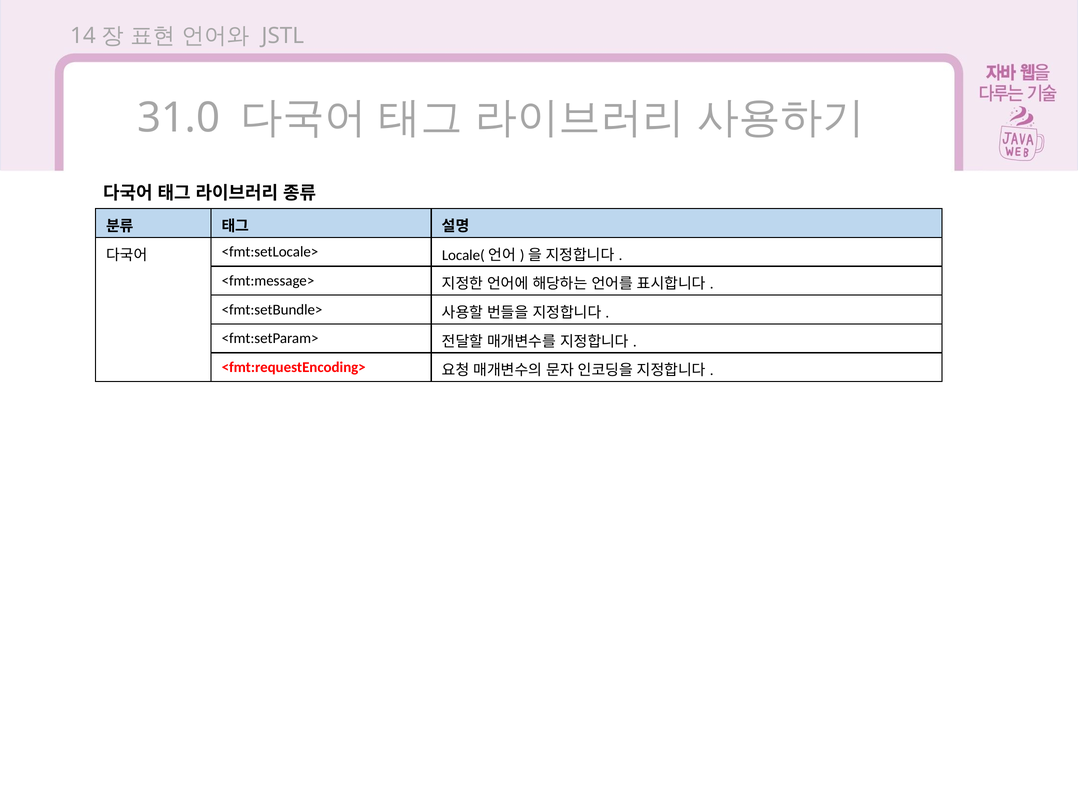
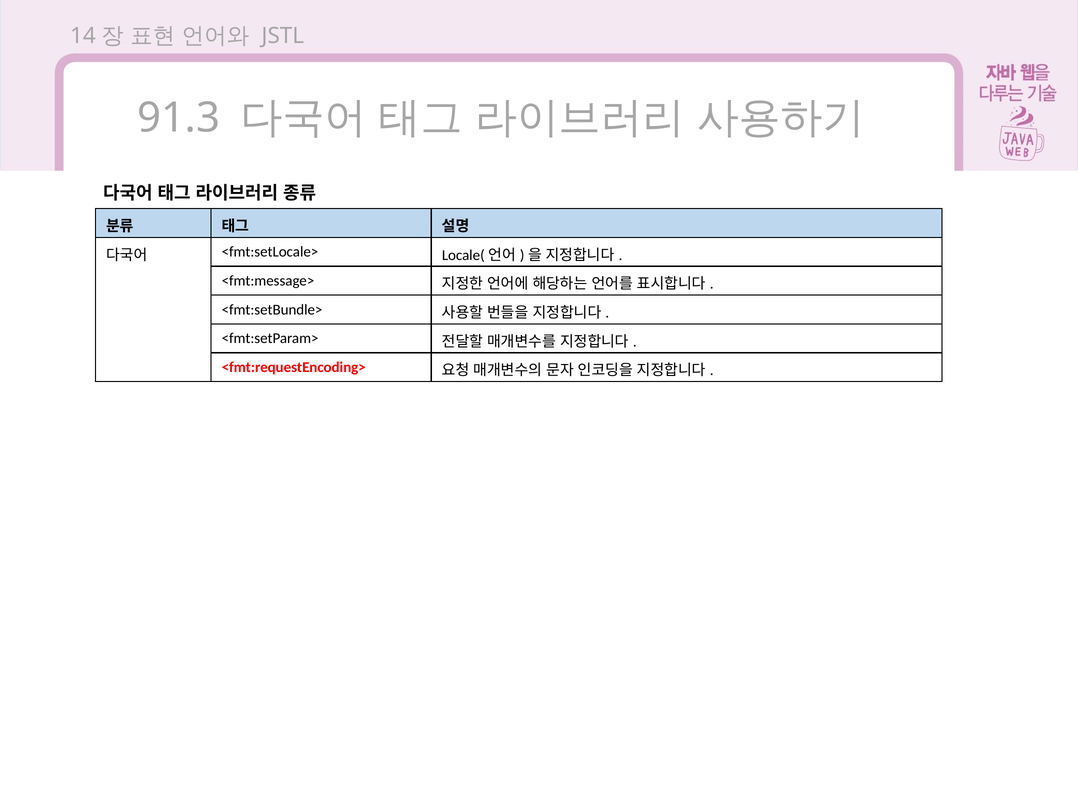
31.0: 31.0 -> 91.3
